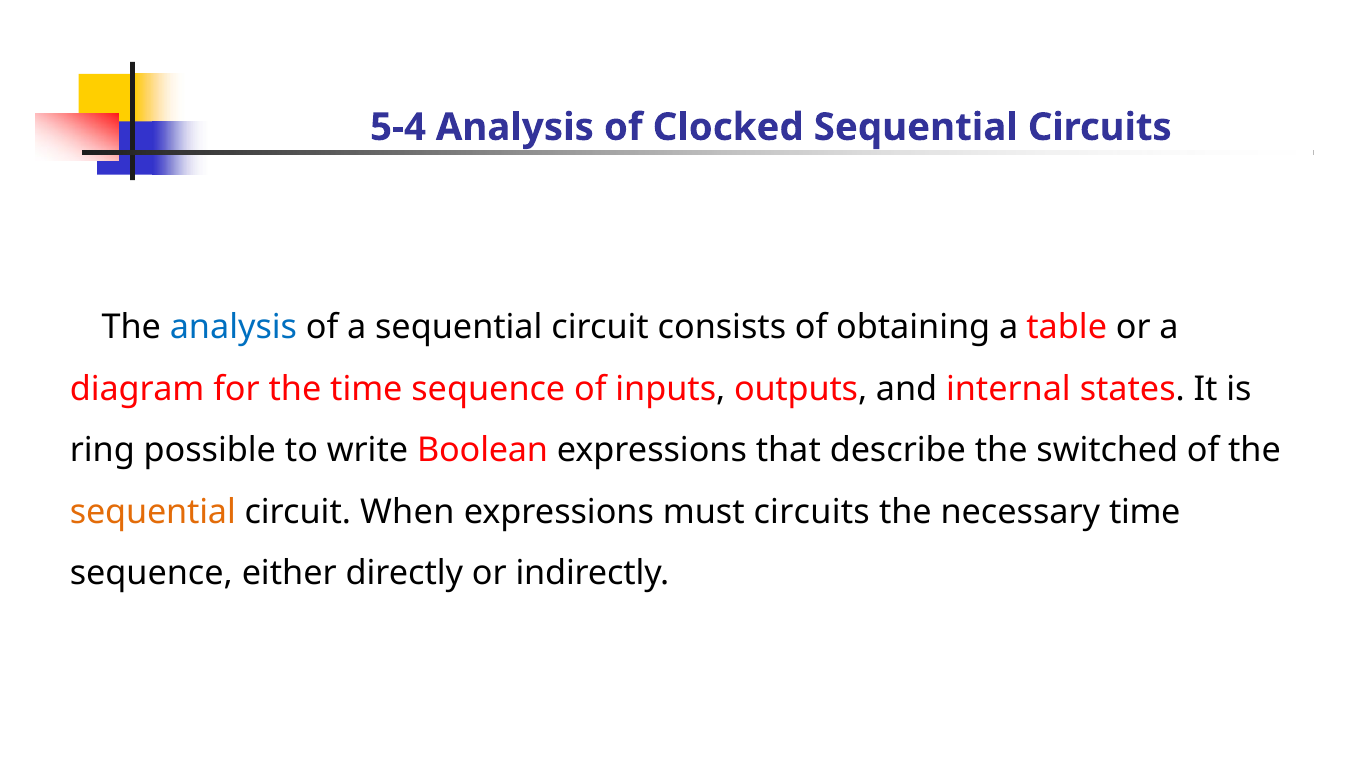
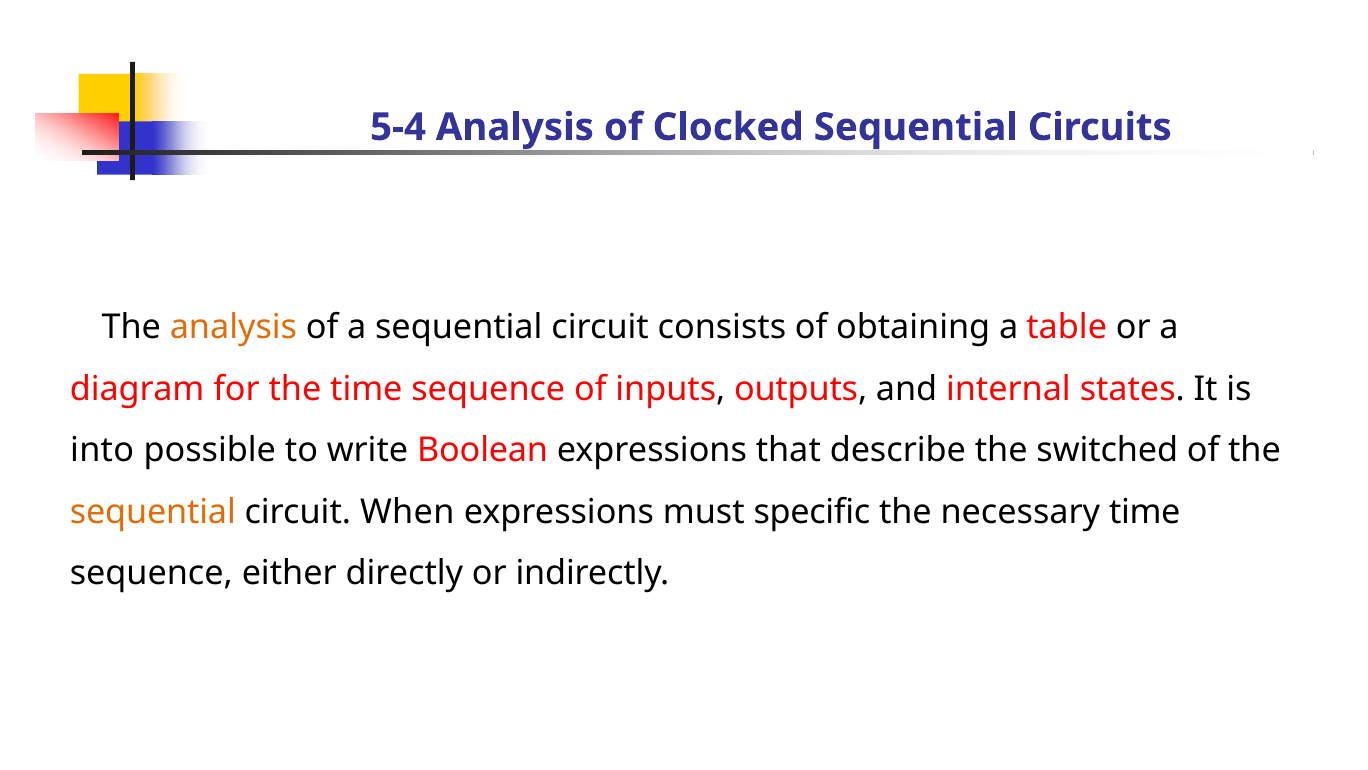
analysis at (233, 327) colour: blue -> orange
ring: ring -> into
must circuits: circuits -> specific
